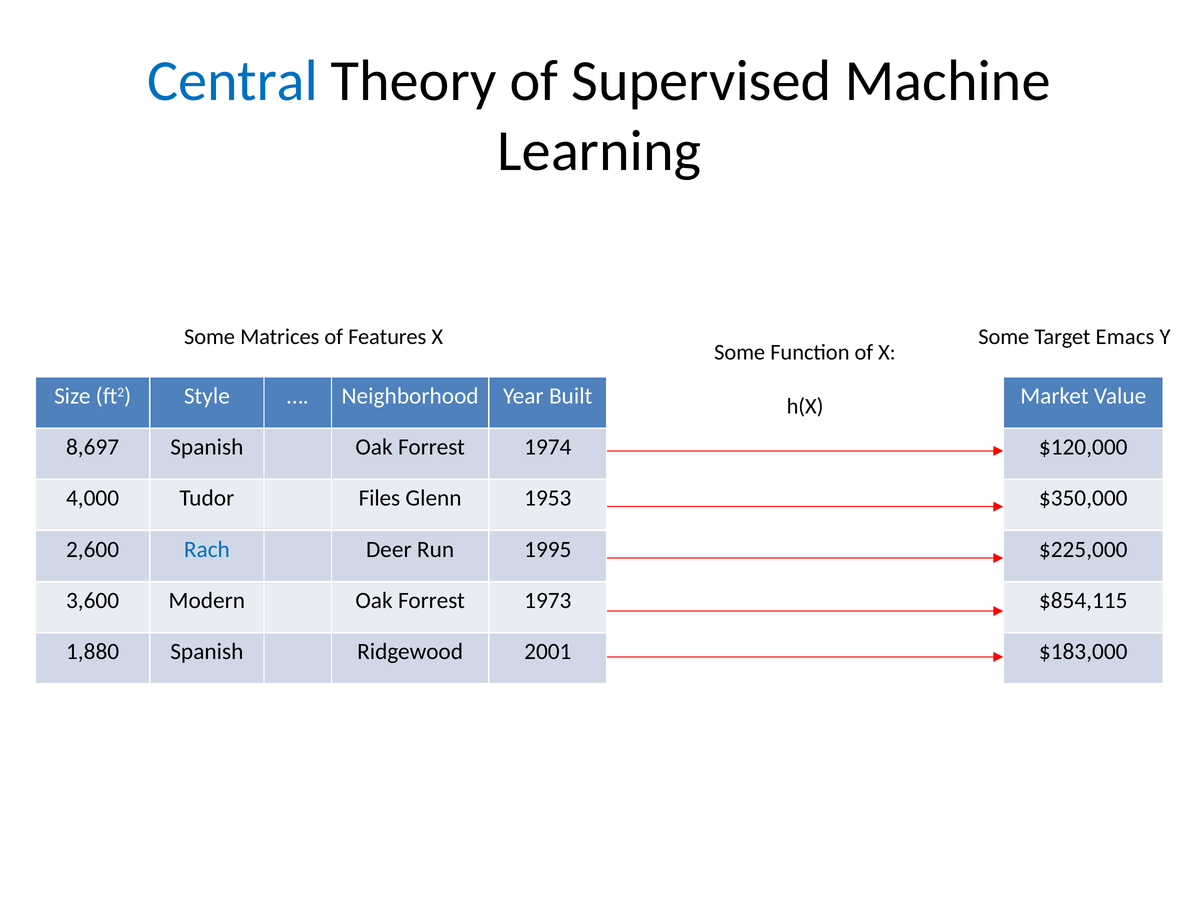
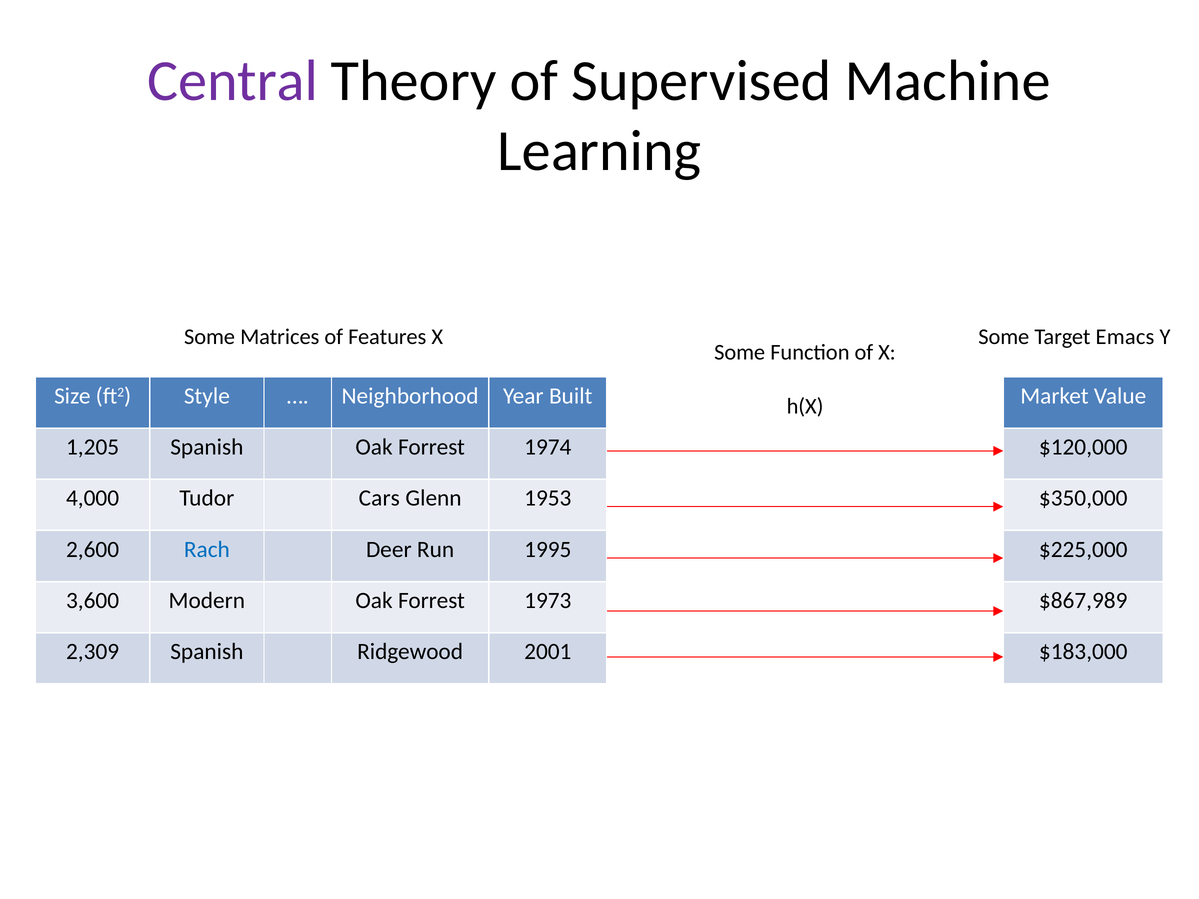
Central colour: blue -> purple
8,697: 8,697 -> 1,205
Files: Files -> Cars
$854,115: $854,115 -> $867,989
1,880: 1,880 -> 2,309
